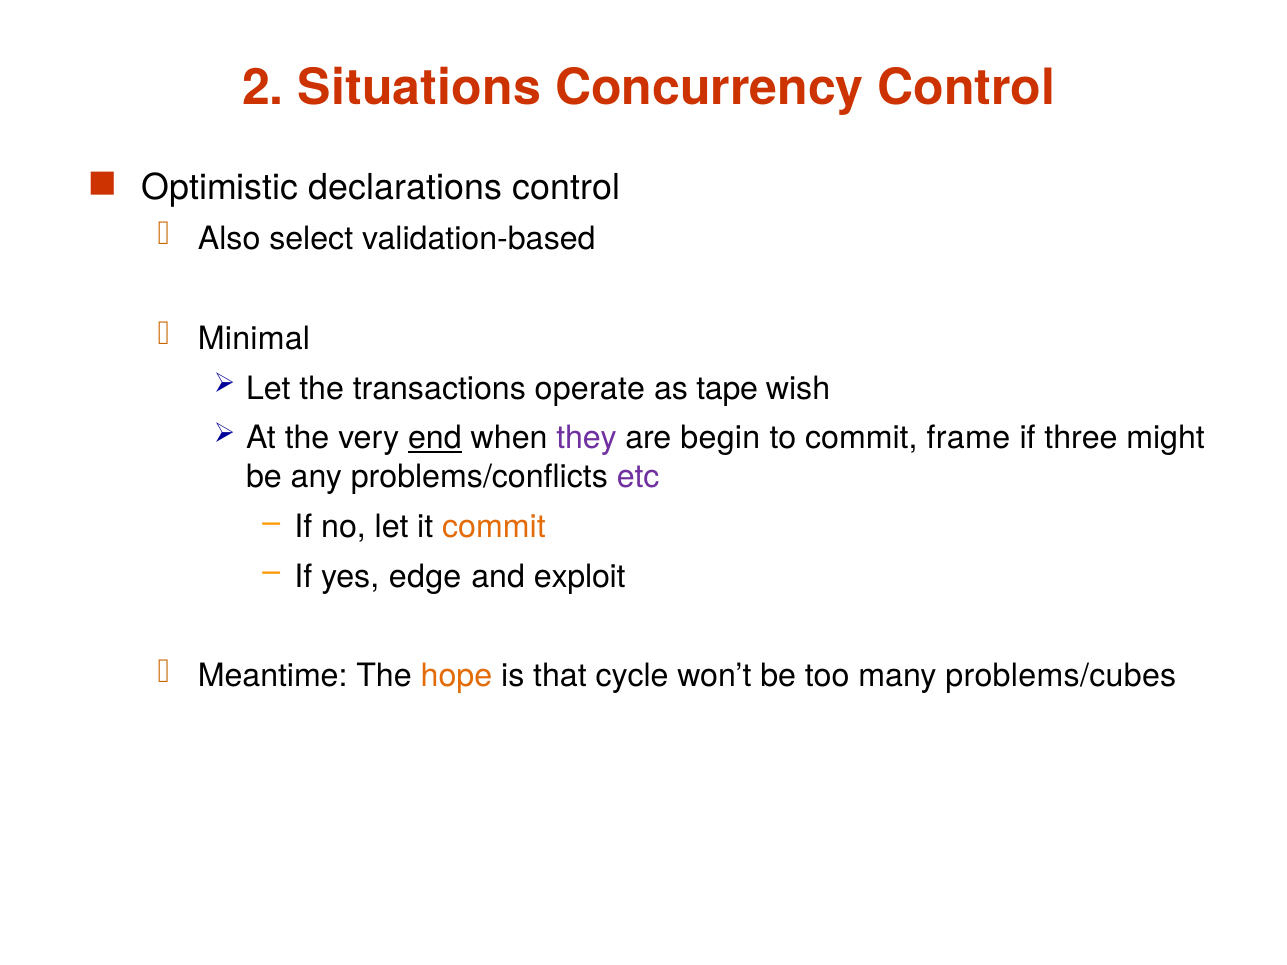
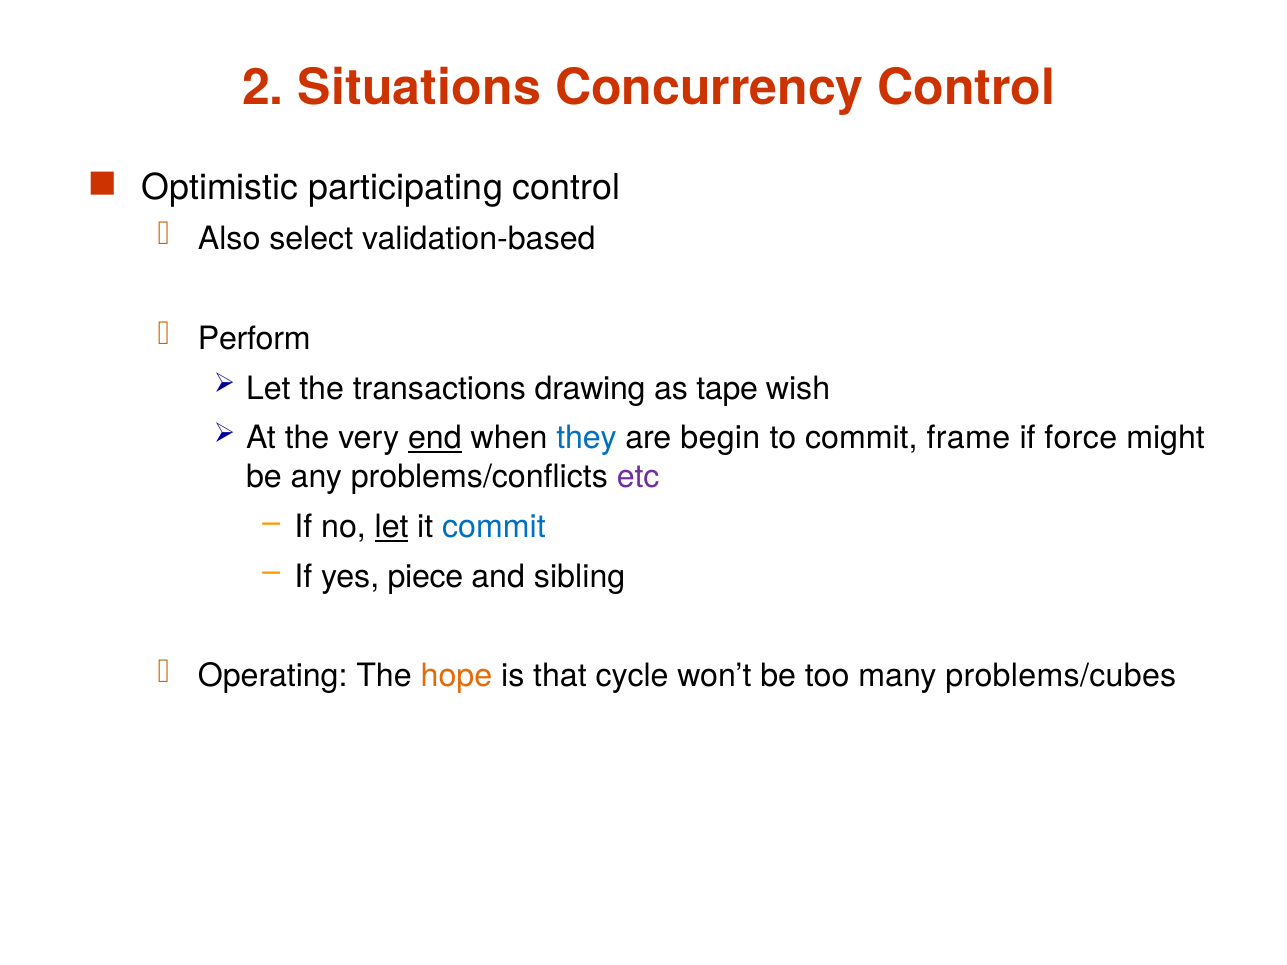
declarations: declarations -> participating
Minimal: Minimal -> Perform
operate: operate -> drawing
they colour: purple -> blue
three: three -> force
let at (392, 527) underline: none -> present
commit at (494, 527) colour: orange -> blue
edge: edge -> piece
exploit: exploit -> sibling
Meantime: Meantime -> Operating
